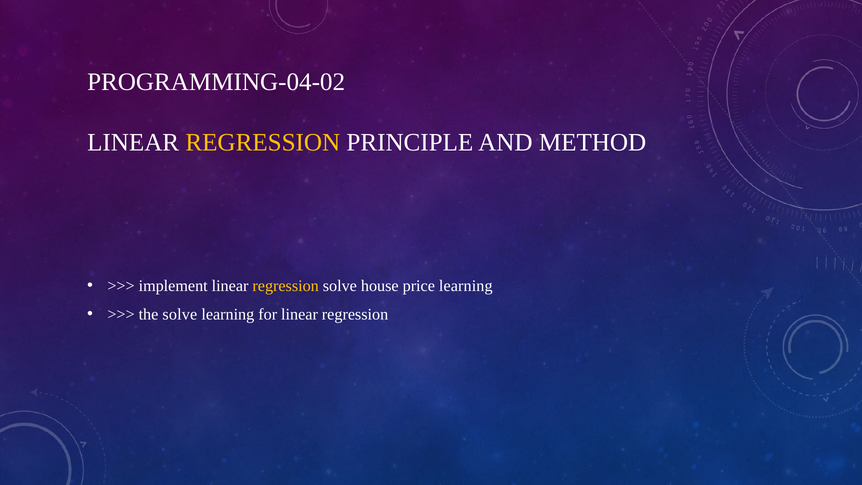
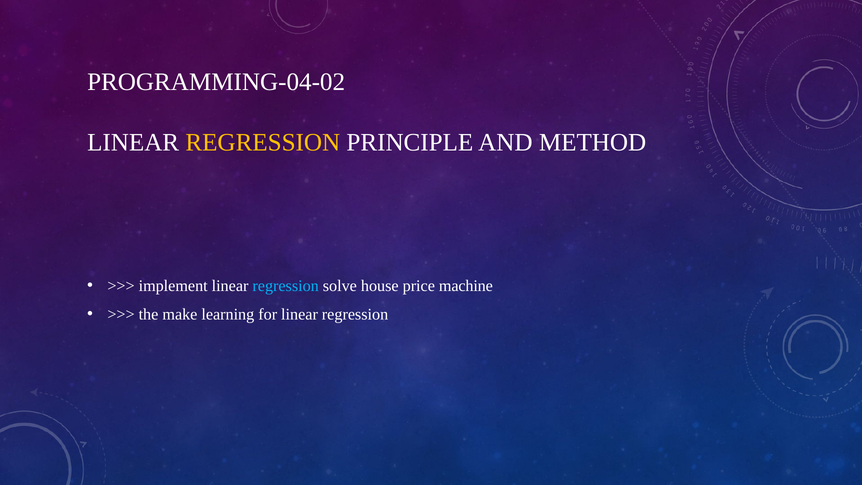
regression at (286, 286) colour: yellow -> light blue
price learning: learning -> machine
the solve: solve -> make
